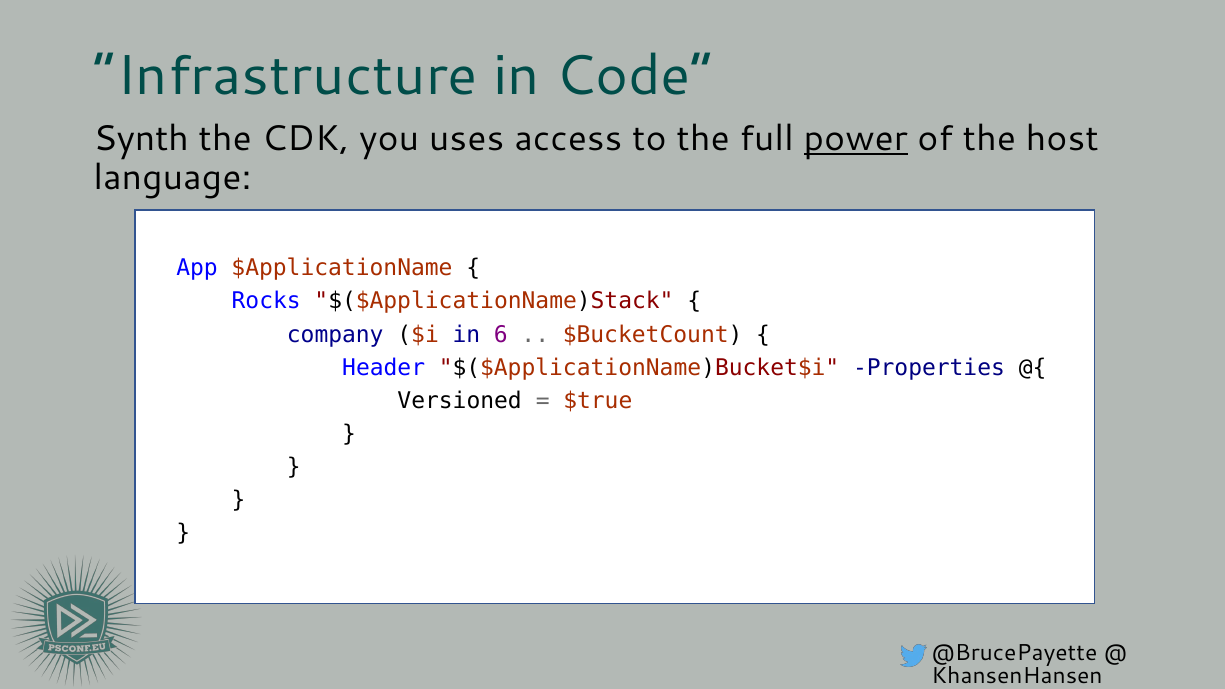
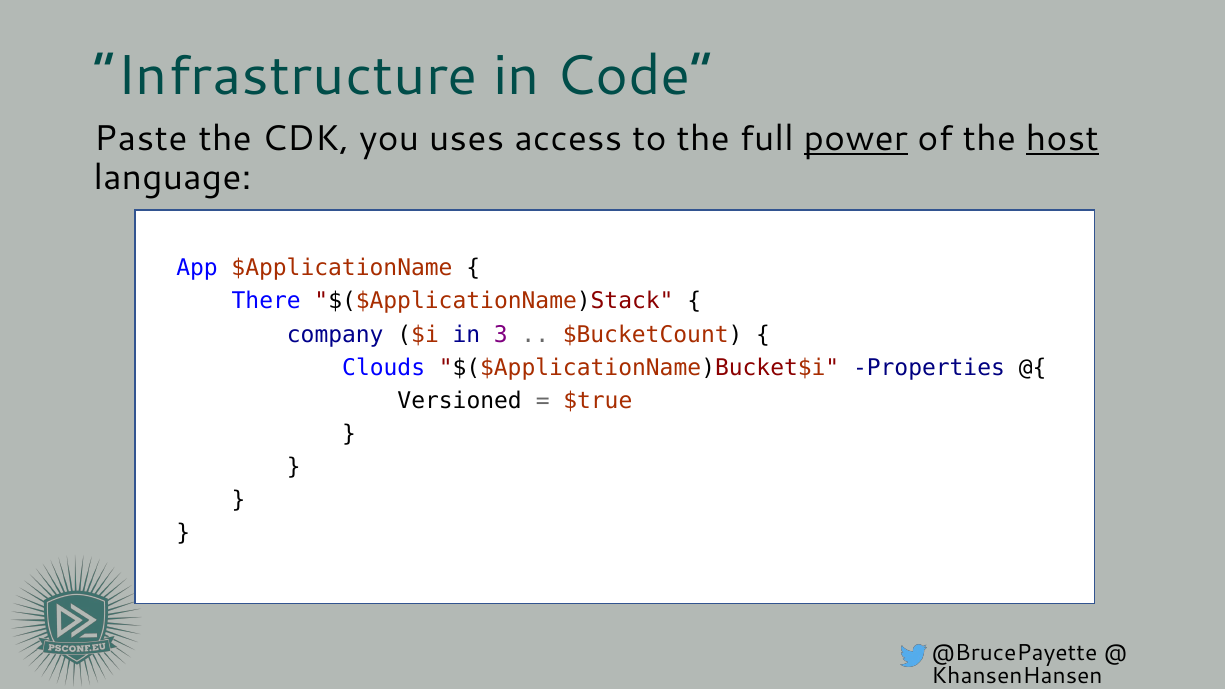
Synth: Synth -> Paste
host underline: none -> present
Rocks: Rocks -> There
6: 6 -> 3
Header: Header -> Clouds
